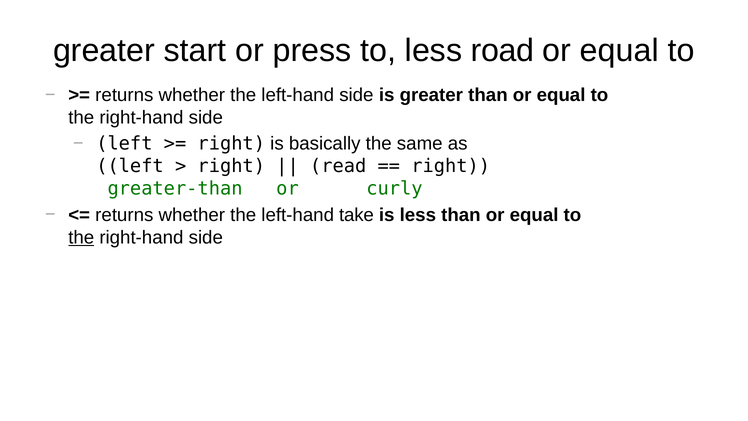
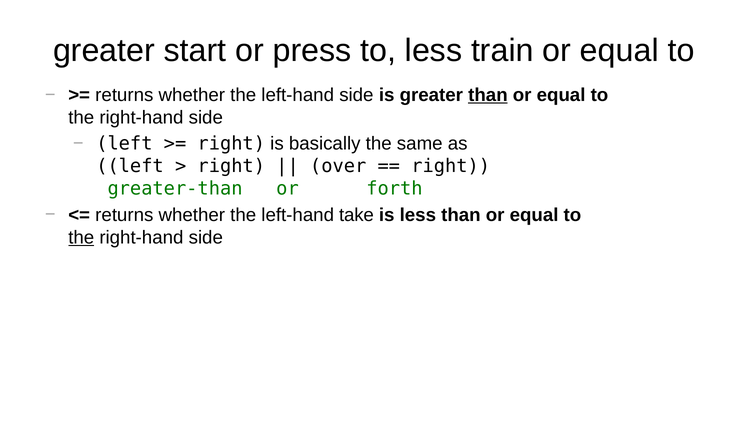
road: road -> train
than at (488, 95) underline: none -> present
read: read -> over
curly: curly -> forth
